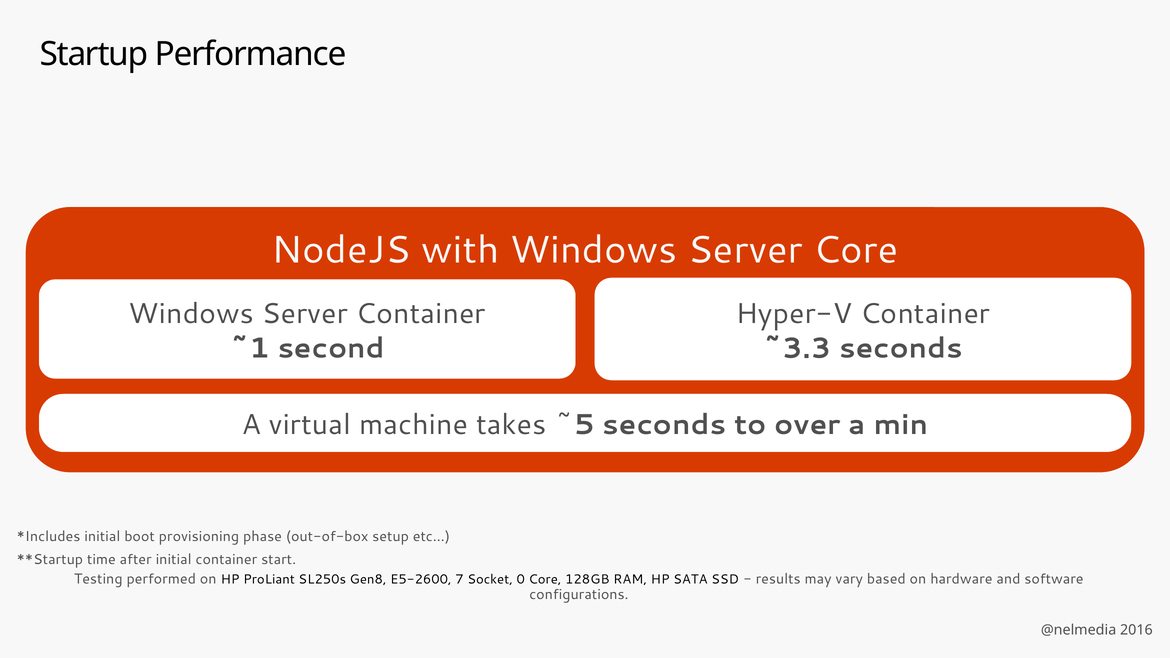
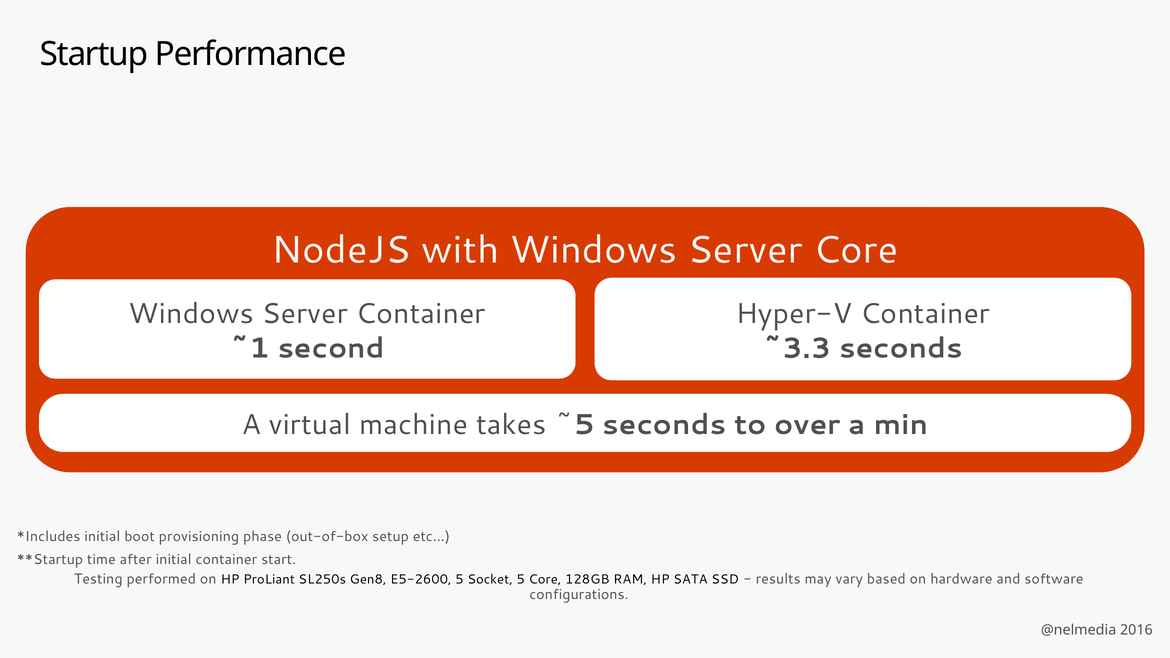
E5-2600 7: 7 -> 5
Socket 0: 0 -> 5
